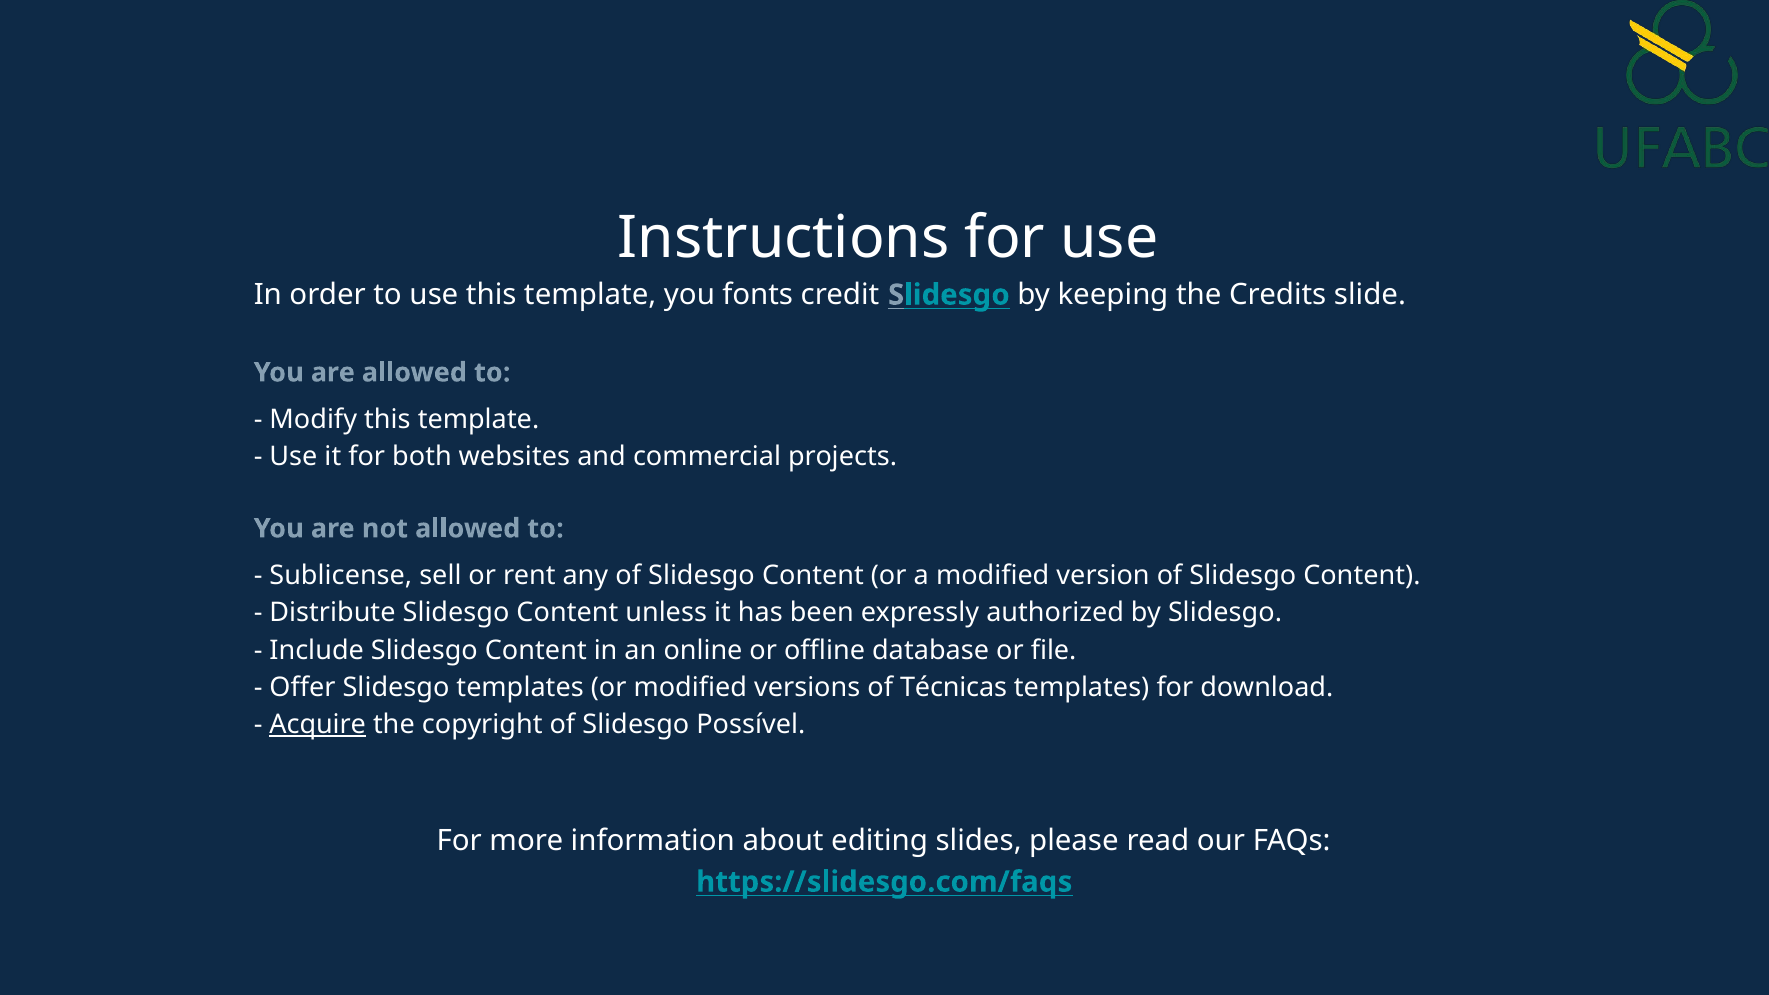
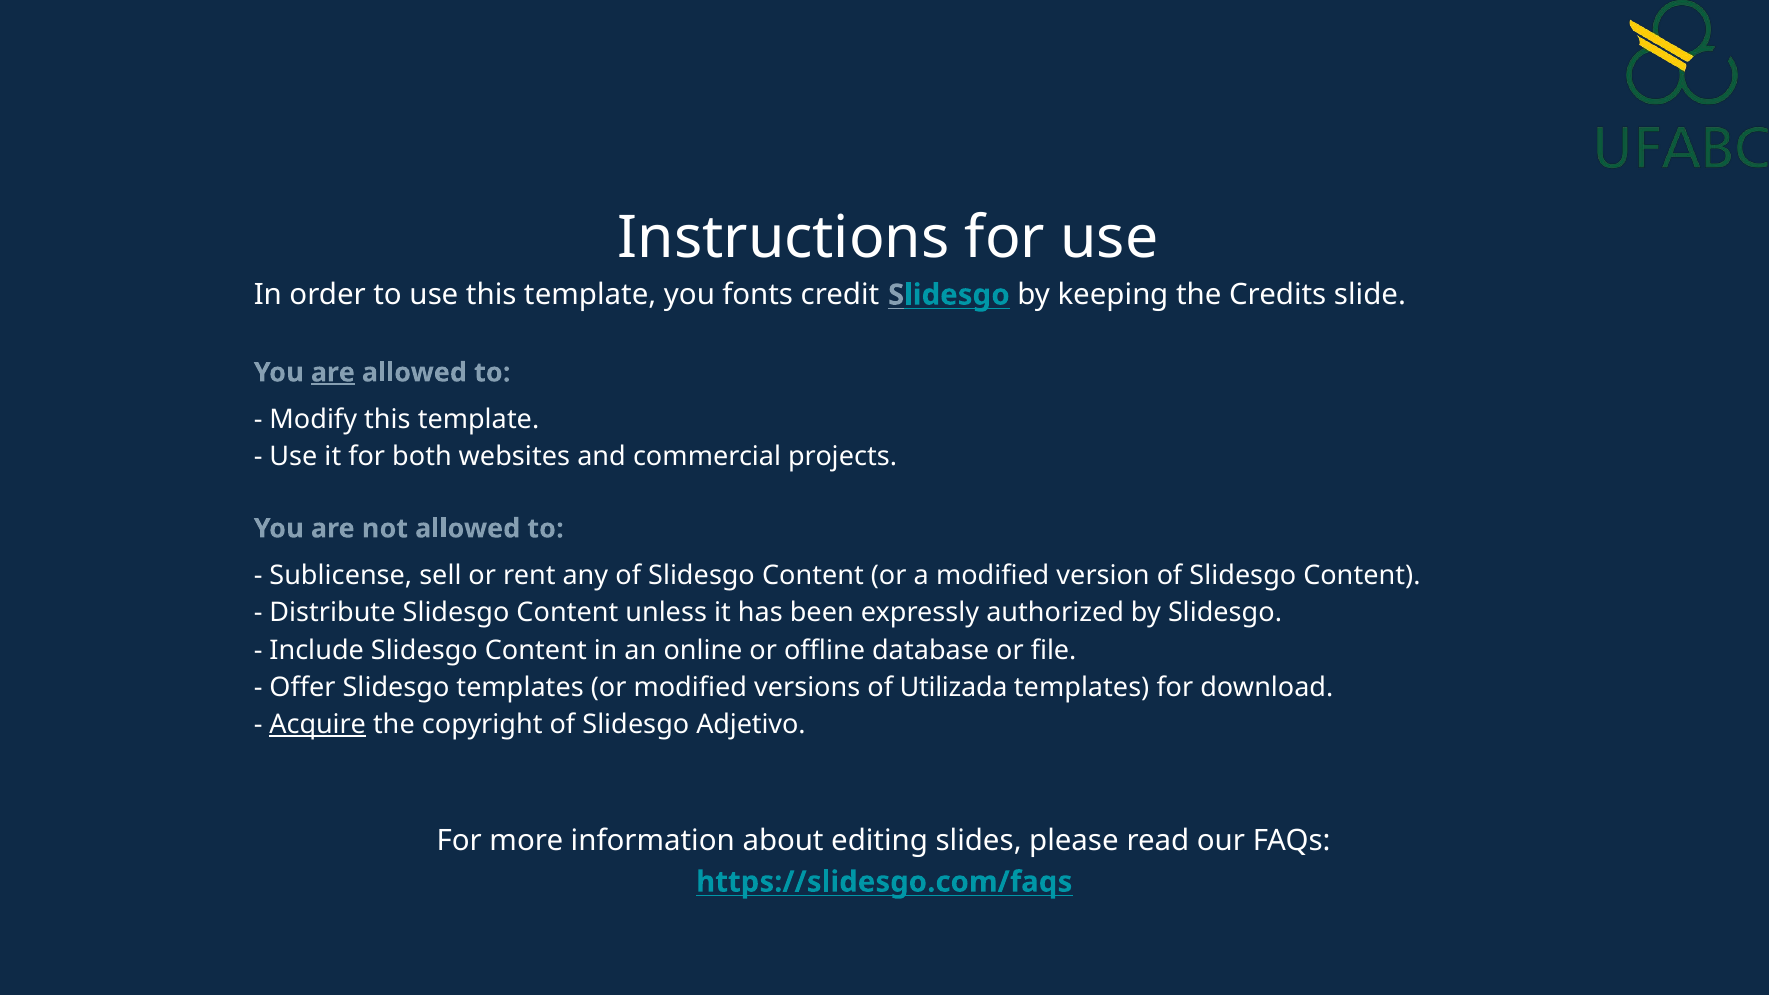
are at (333, 373) underline: none -> present
Técnicas: Técnicas -> Utilizada
Possível: Possível -> Adjetivo
